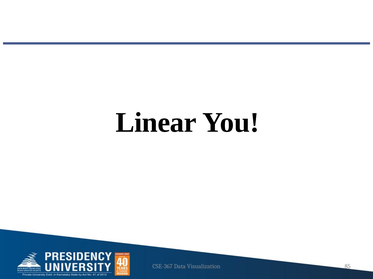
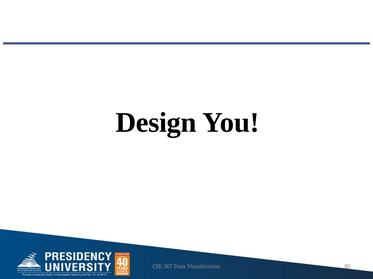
Linear: Linear -> Design
